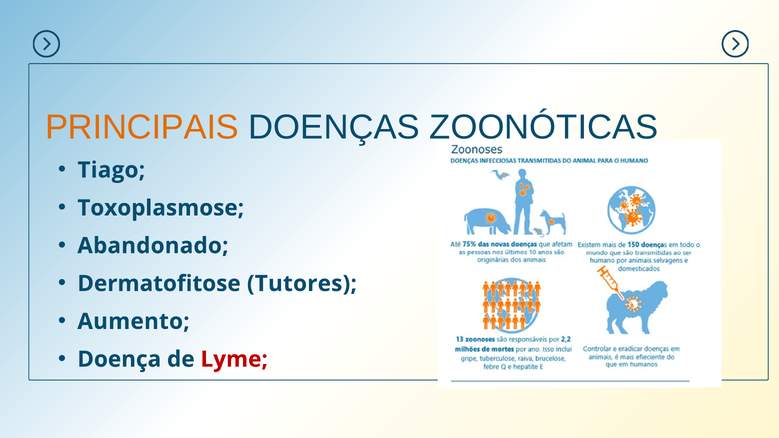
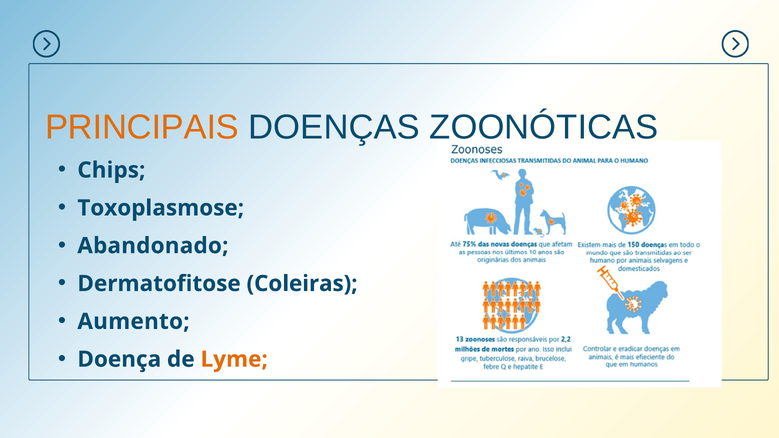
Tiago: Tiago -> Chips
Tutores: Tutores -> Coleiras
Lyme colour: red -> orange
